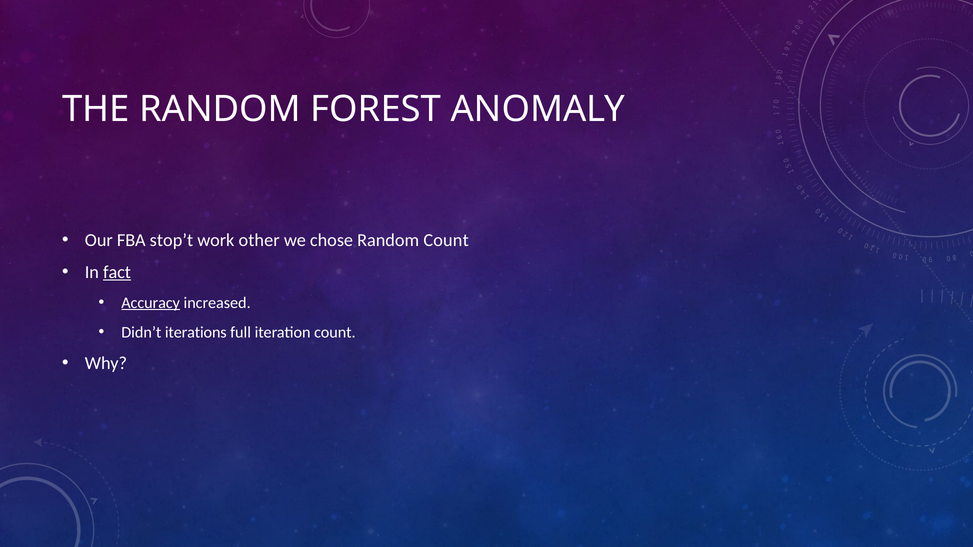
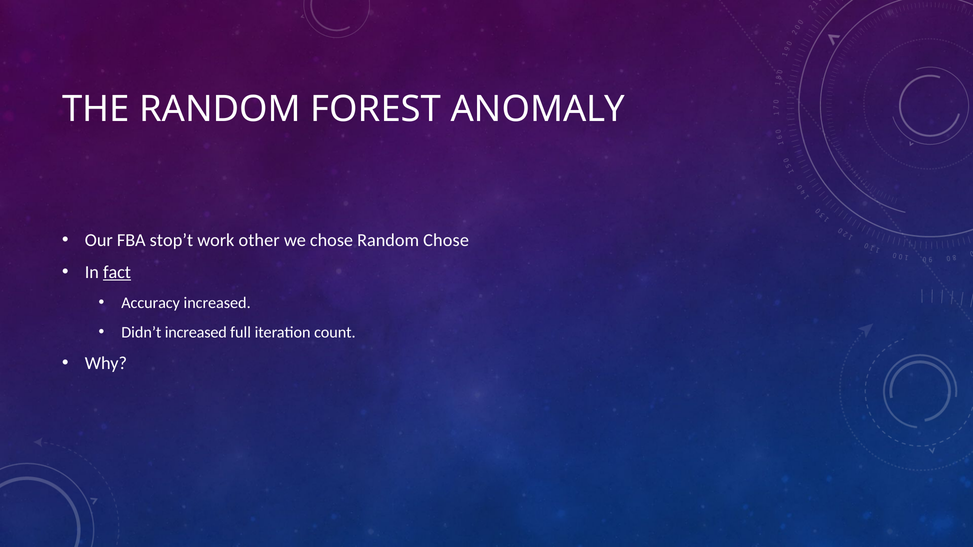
Random Count: Count -> Chose
Accuracy underline: present -> none
Didn’t iterations: iterations -> increased
